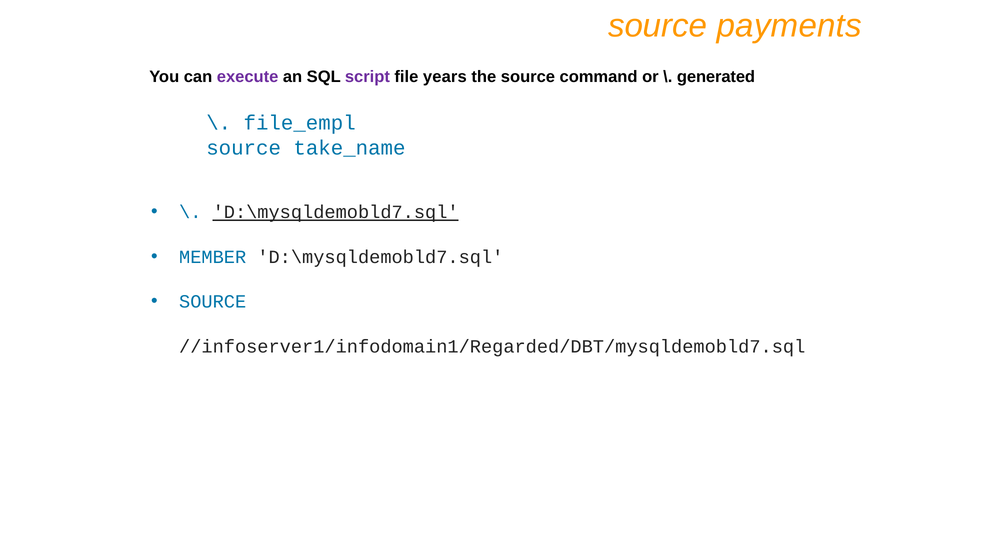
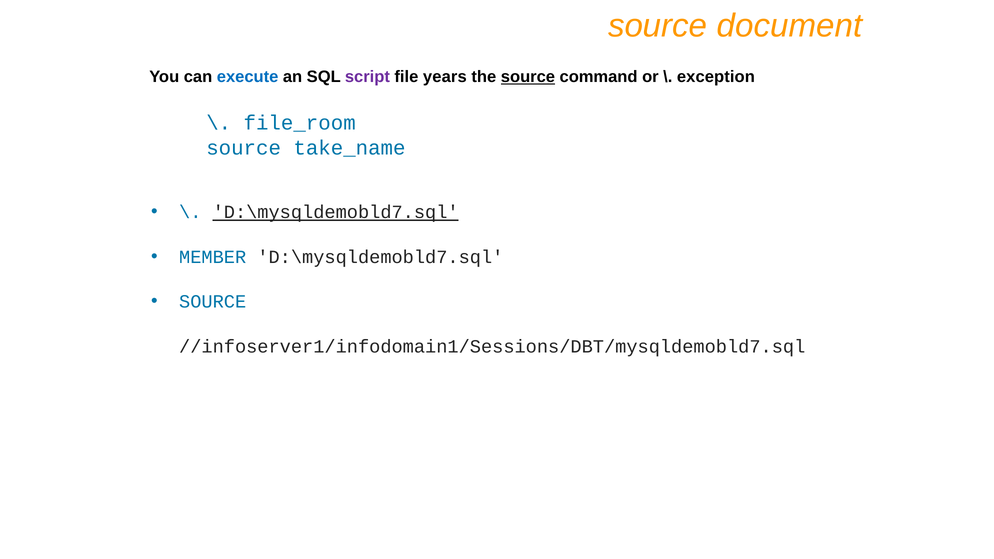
payments: payments -> document
execute colour: purple -> blue
source at (528, 77) underline: none -> present
generated: generated -> exception
file_empl: file_empl -> file_room
//infoserver1/infodomain1/Regarded/DBT/mysqldemobld7.sql: //infoserver1/infodomain1/Regarded/DBT/mysqldemobld7.sql -> //infoserver1/infodomain1/Sessions/DBT/mysqldemobld7.sql
